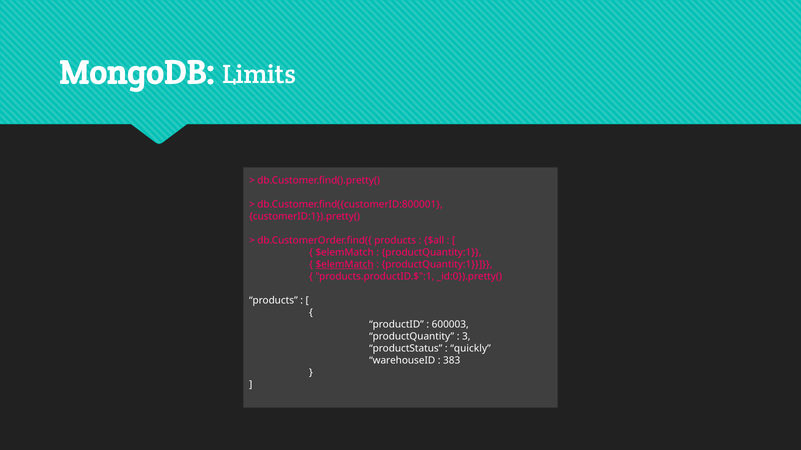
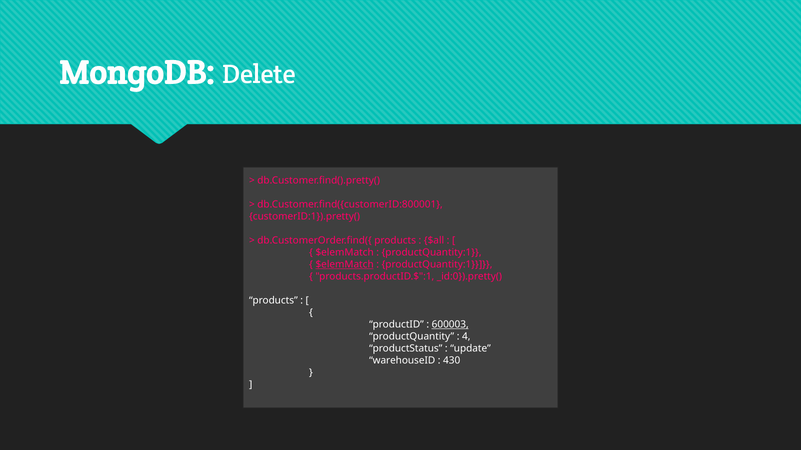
Limits: Limits -> Delete
600003 underline: none -> present
3: 3 -> 4
quickly: quickly -> update
383: 383 -> 430
